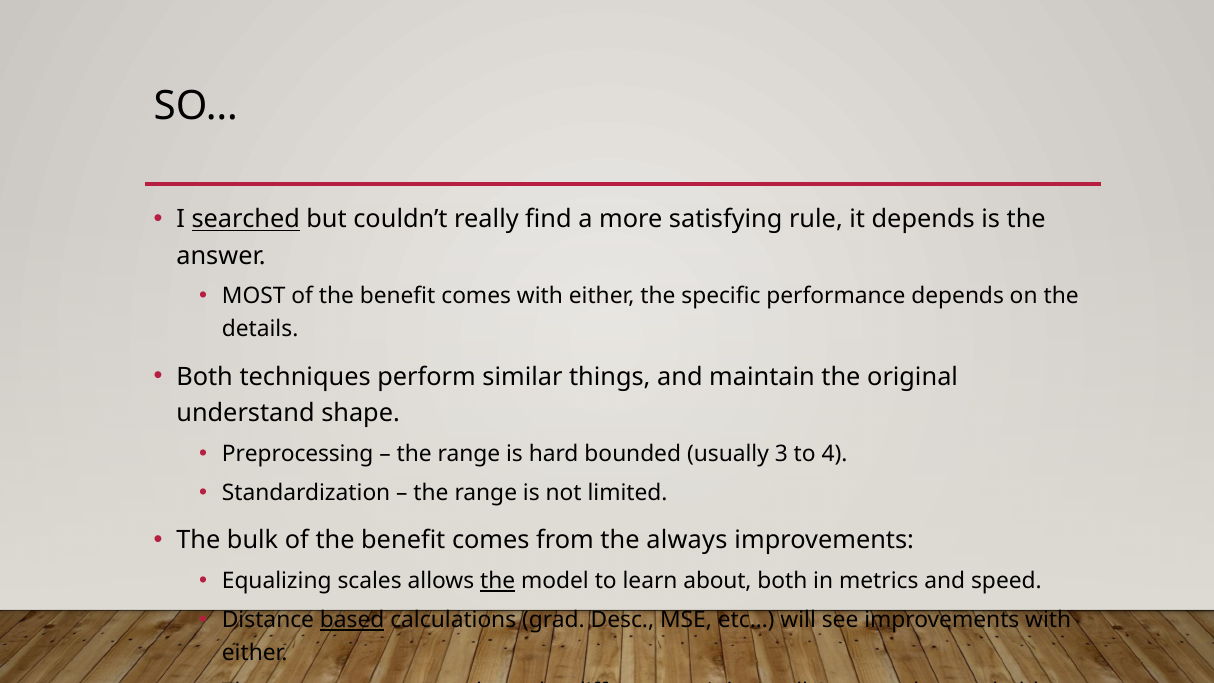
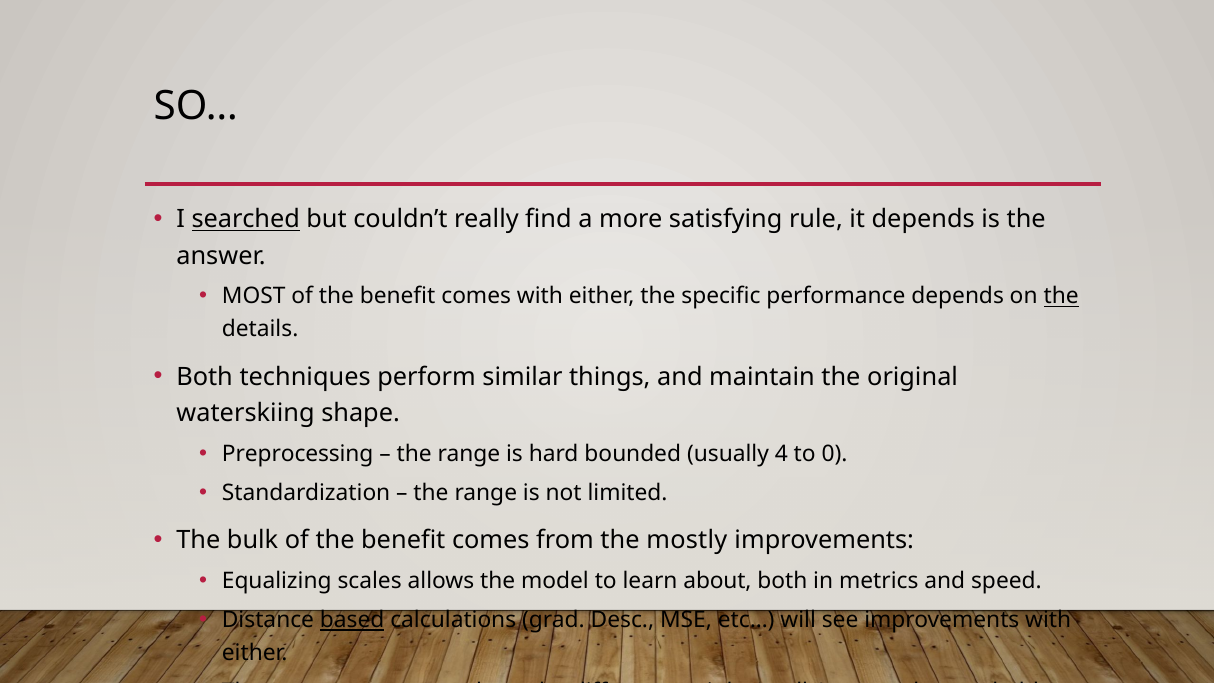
the at (1061, 296) underline: none -> present
understand: understand -> waterskiing
3: 3 -> 4
4: 4 -> 0
always: always -> mostly
the at (498, 581) underline: present -> none
